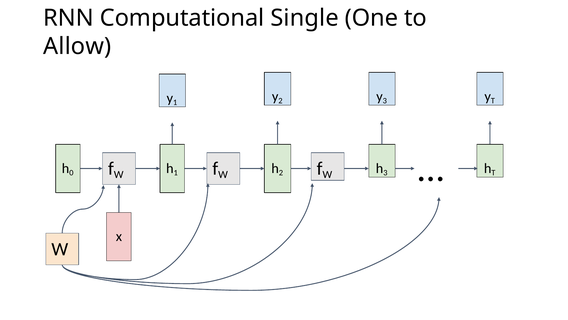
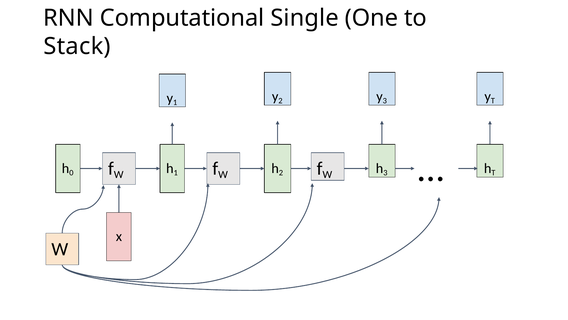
Allow: Allow -> Stack
